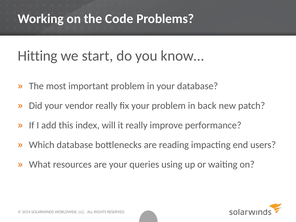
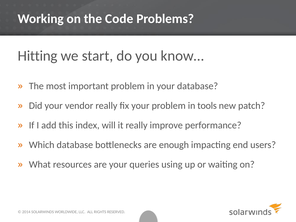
back: back -> tools
reading: reading -> enough
